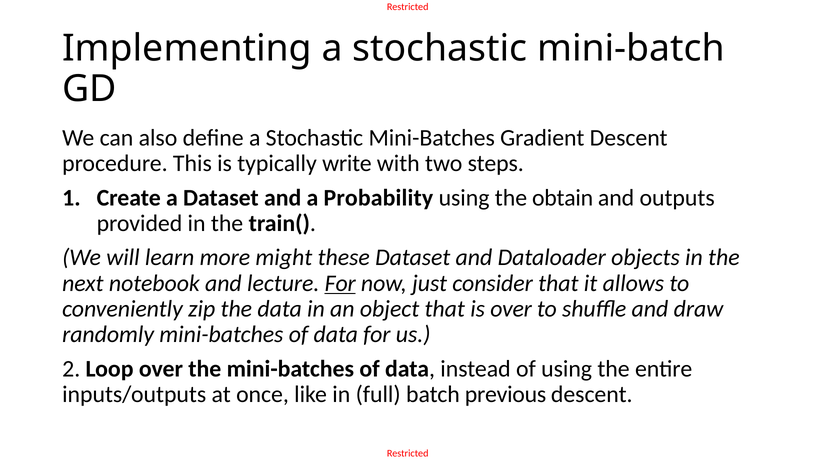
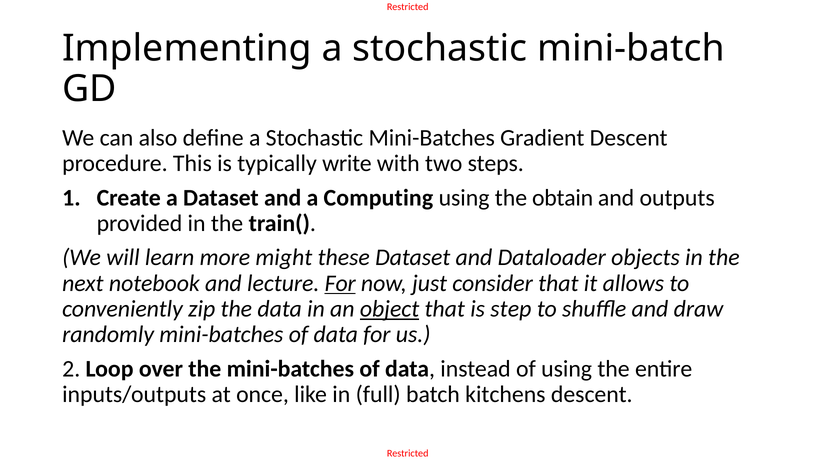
Probability: Probability -> Computing
object underline: none -> present
is over: over -> step
previous: previous -> kitchens
